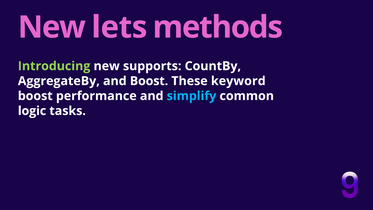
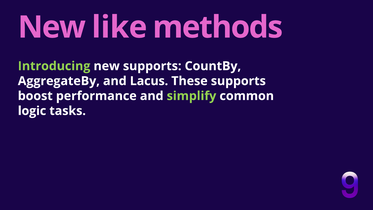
lets: lets -> like
and Boost: Boost -> Lacus
These keyword: keyword -> supports
simplify colour: light blue -> light green
